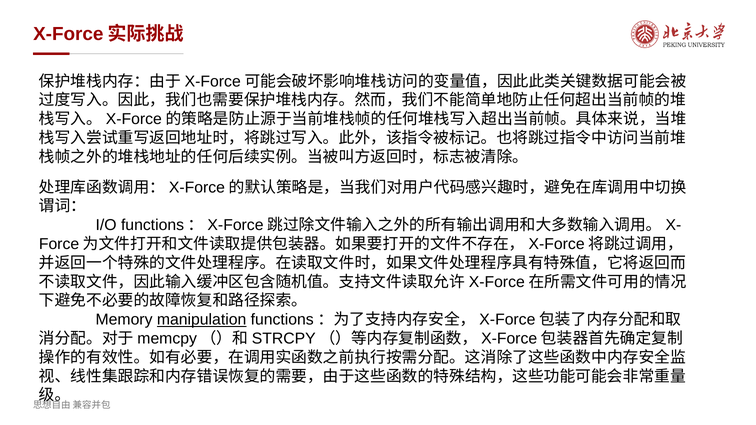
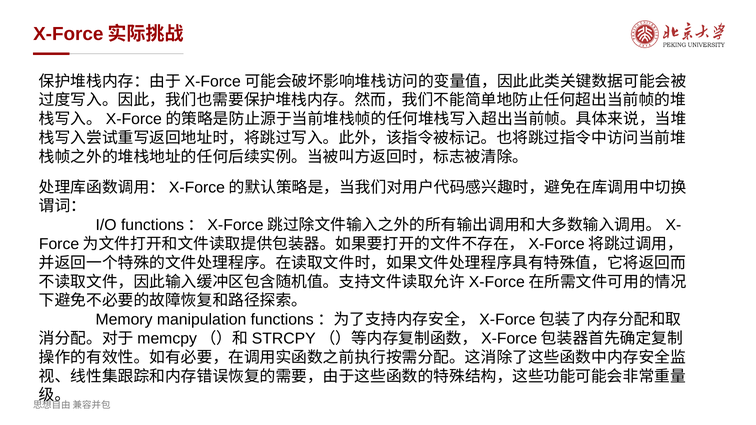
manipulation underline: present -> none
